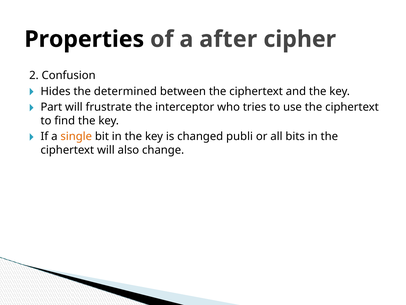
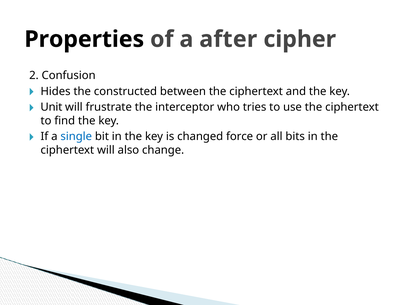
determined: determined -> constructed
Part: Part -> Unit
single colour: orange -> blue
publi: publi -> force
